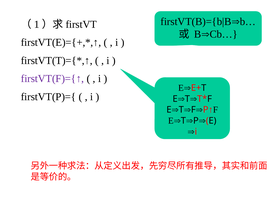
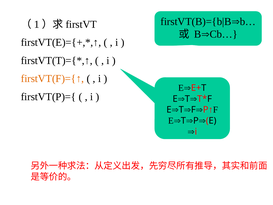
firstVT(F)={↑ colour: purple -> orange
